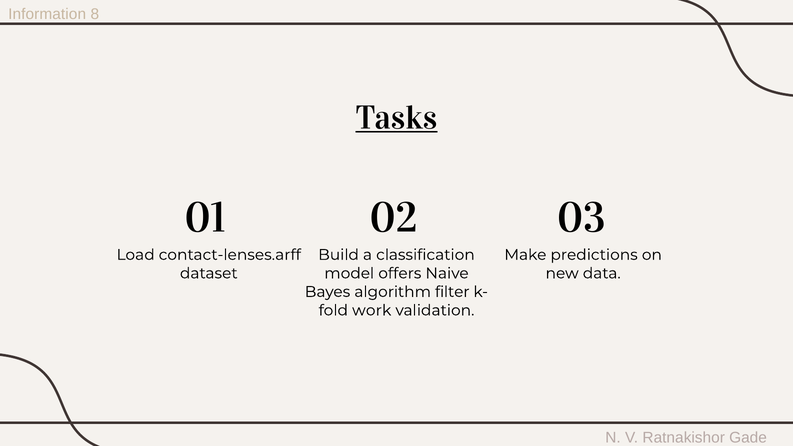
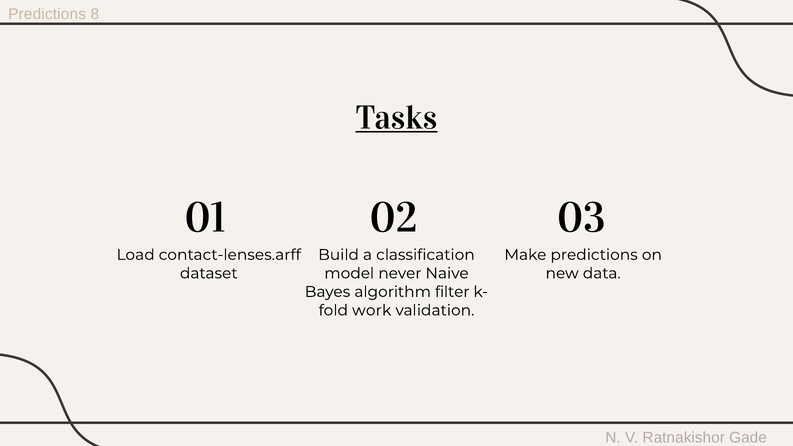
Information at (47, 14): Information -> Predictions
offers: offers -> never
